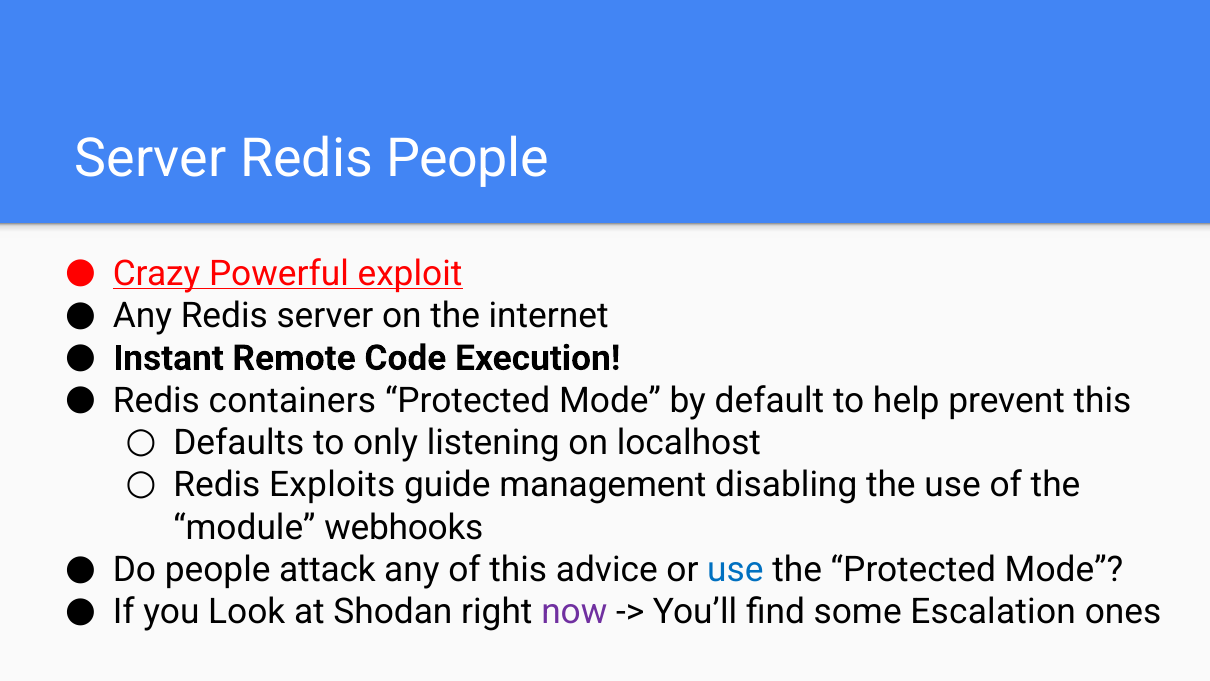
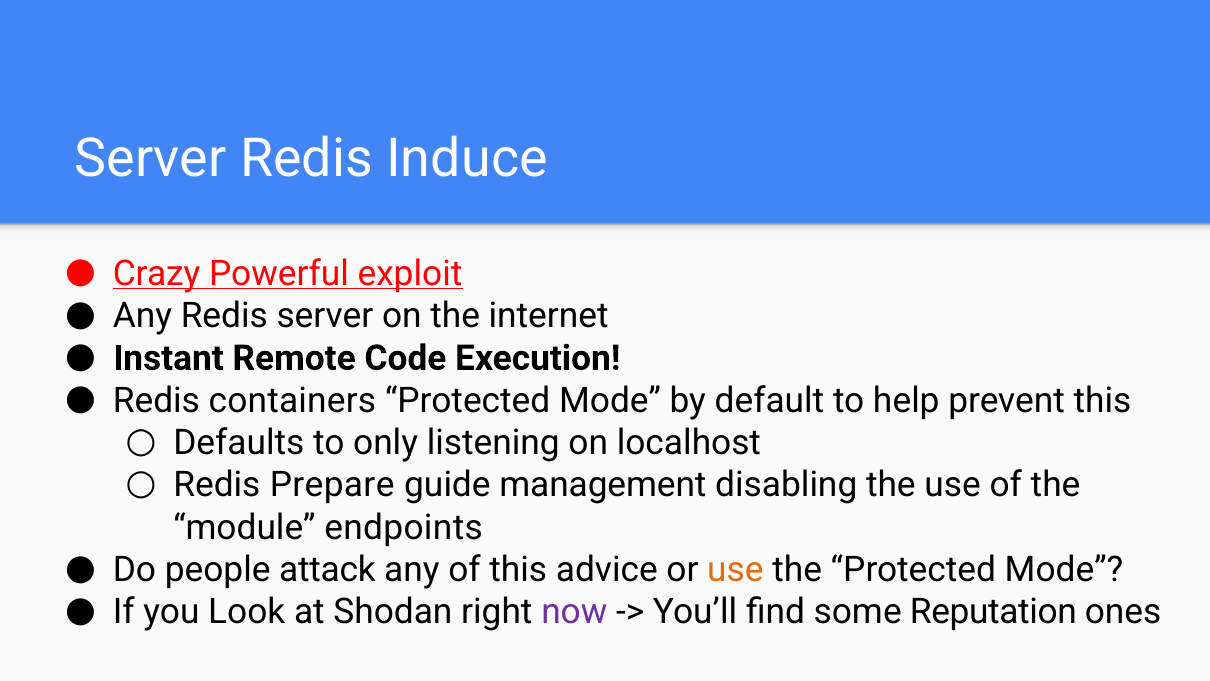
Redis People: People -> Induce
Exploits: Exploits -> Prepare
webhooks: webhooks -> endpoints
use at (735, 570) colour: blue -> orange
Escalation: Escalation -> Reputation
